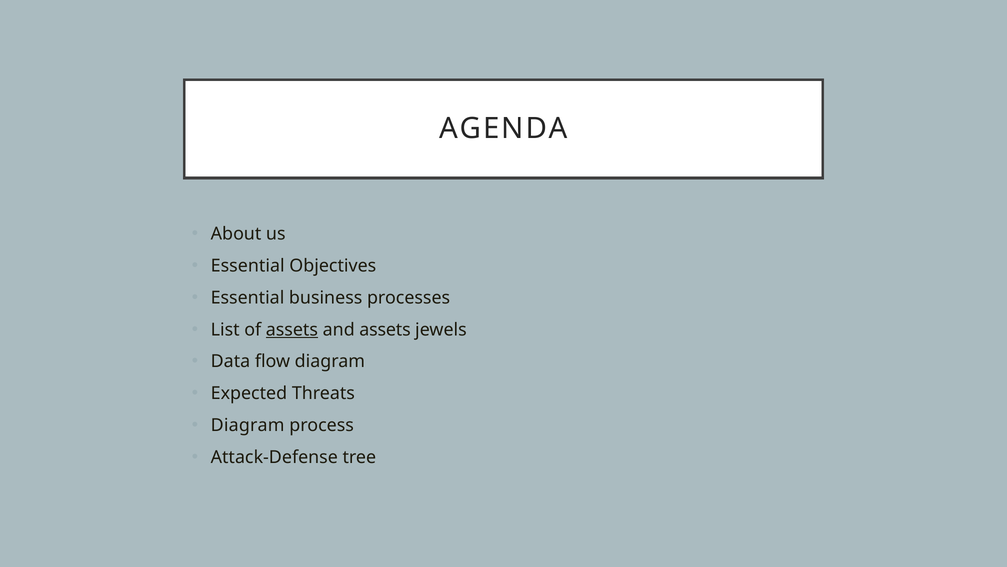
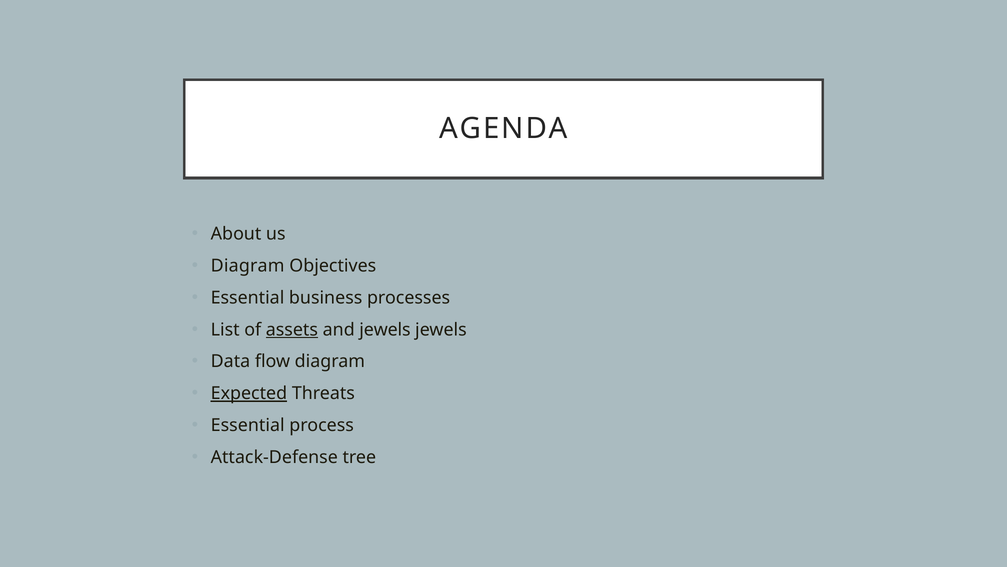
Essential at (248, 266): Essential -> Diagram
and assets: assets -> jewels
Expected underline: none -> present
Diagram at (248, 425): Diagram -> Essential
